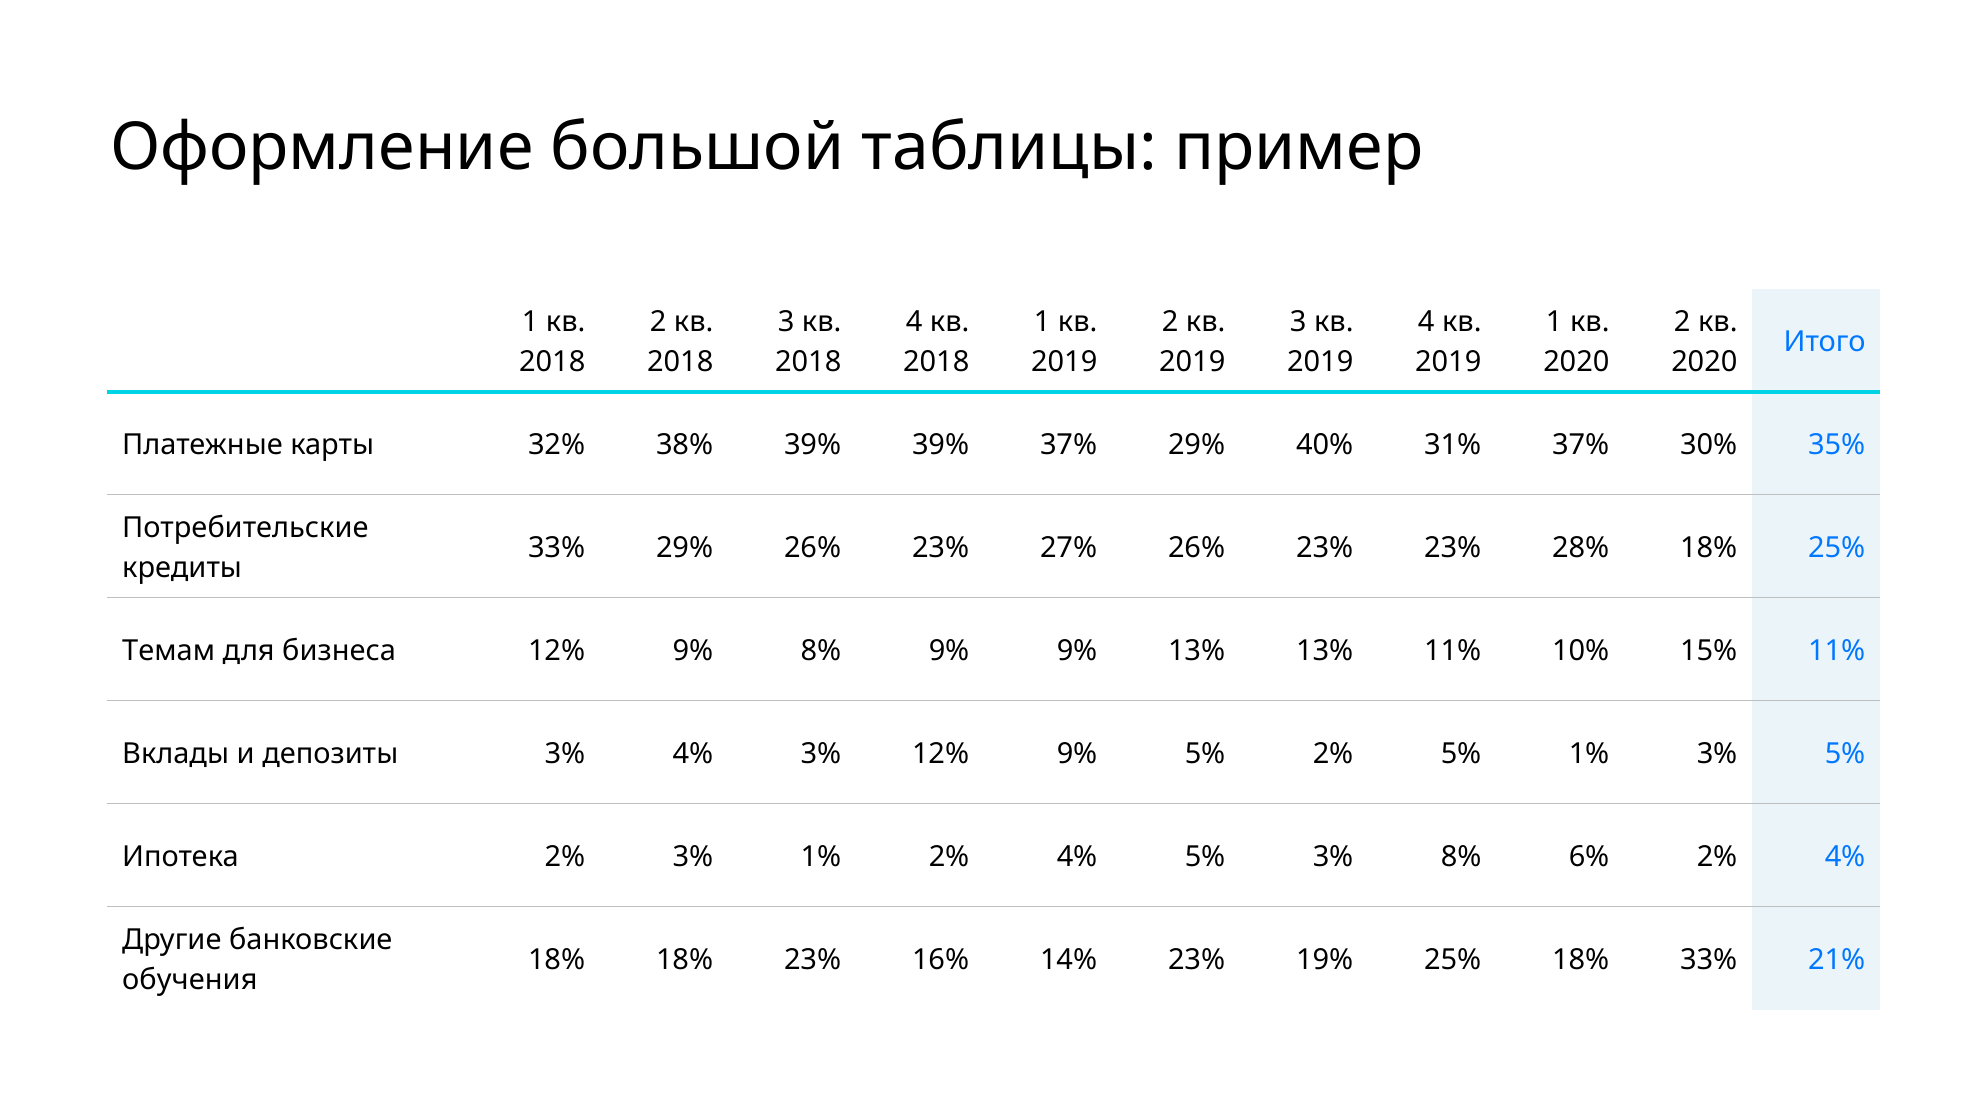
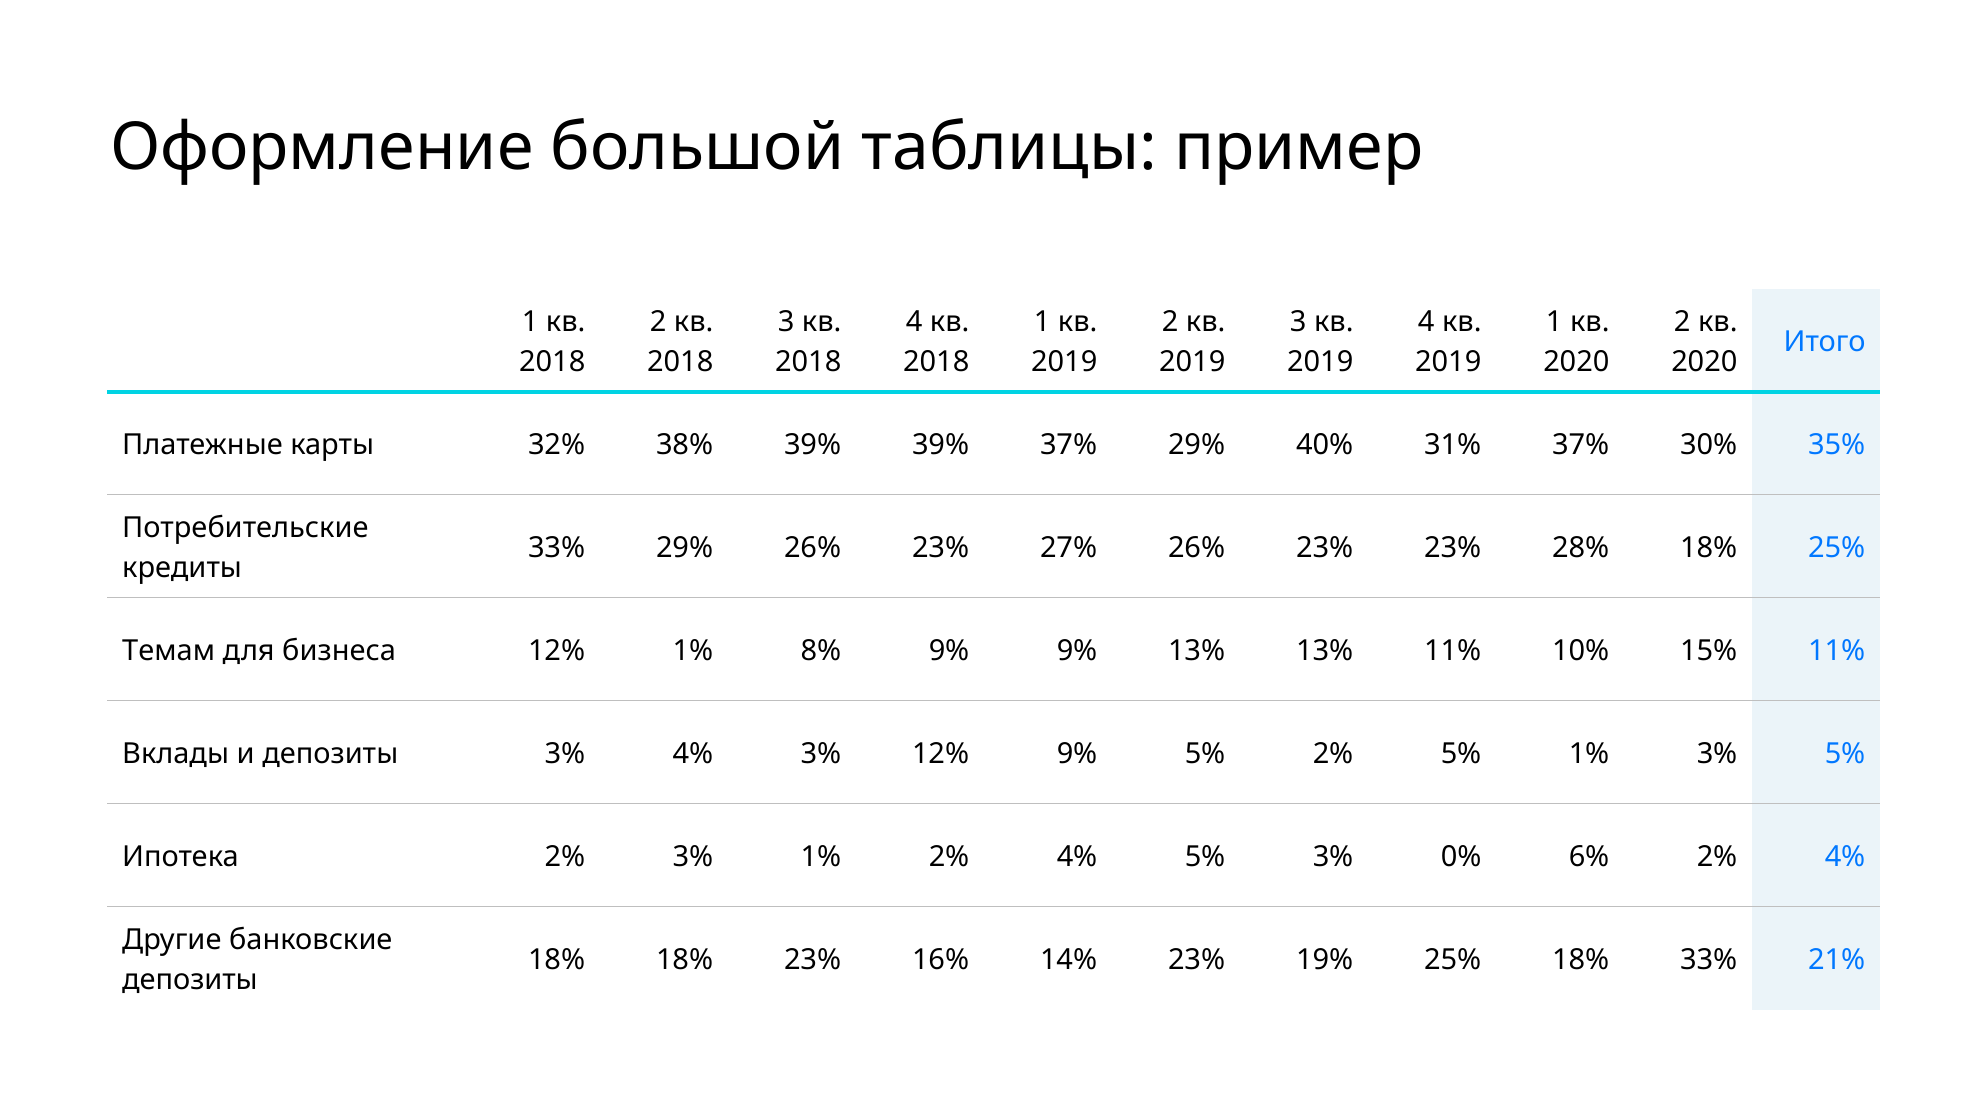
бизнеса 12% 9%: 9% -> 1%
3% 8%: 8% -> 0%
обучения at (190, 980): обучения -> депозиты
